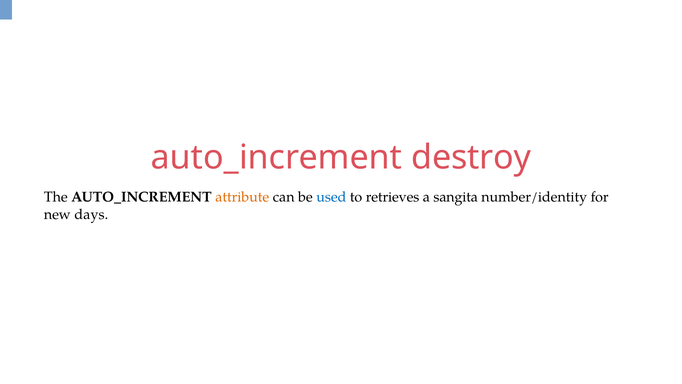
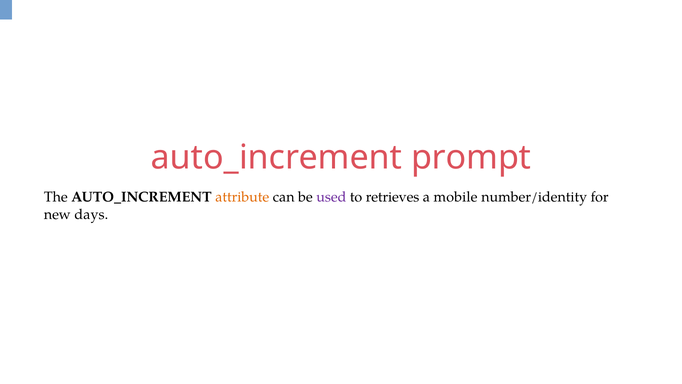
destroy: destroy -> prompt
used colour: blue -> purple
sangita: sangita -> mobile
